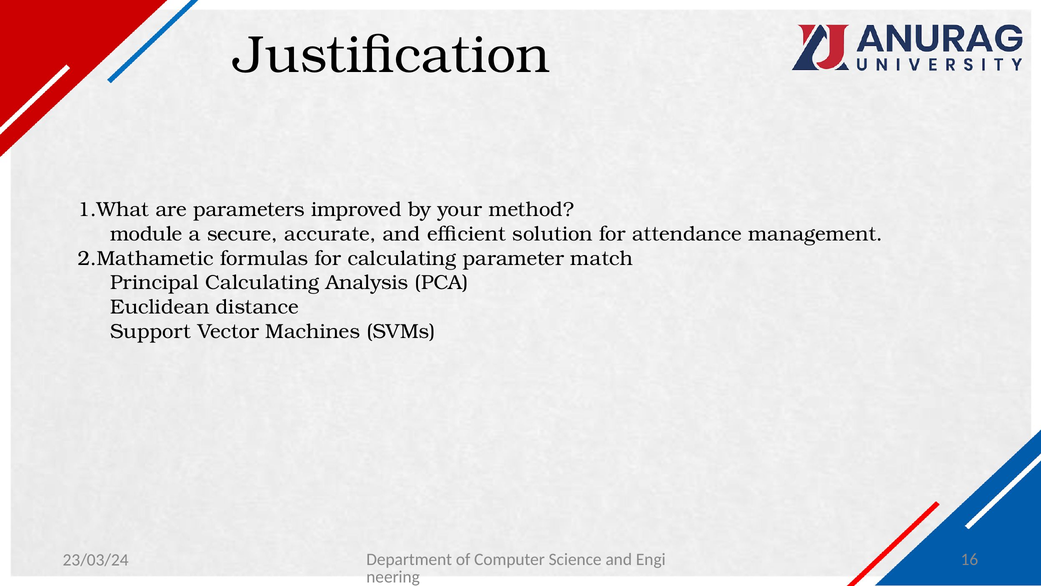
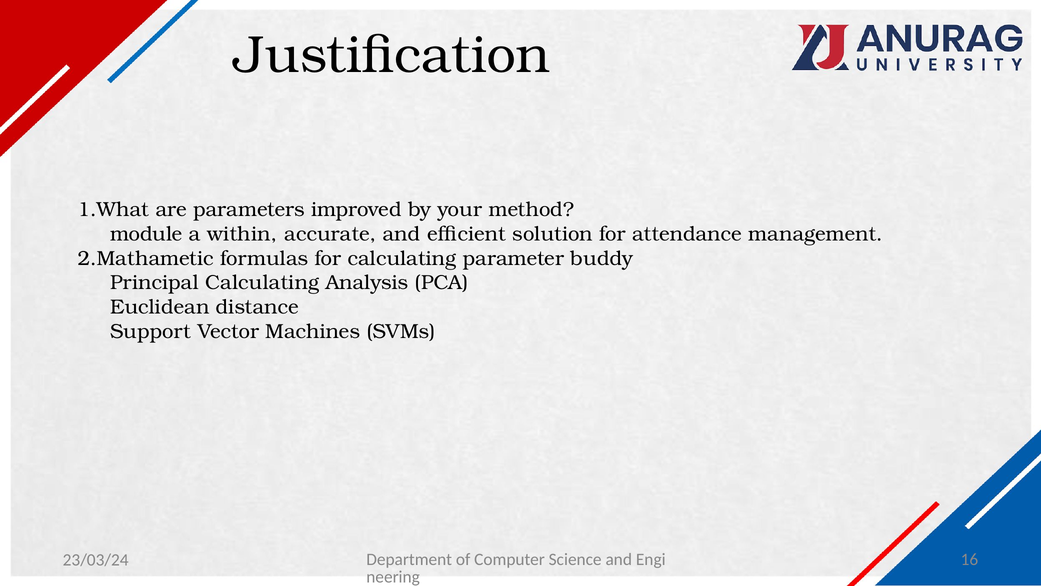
secure: secure -> within
match: match -> buddy
